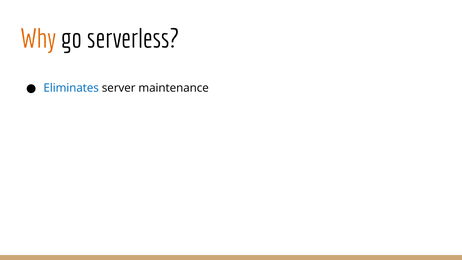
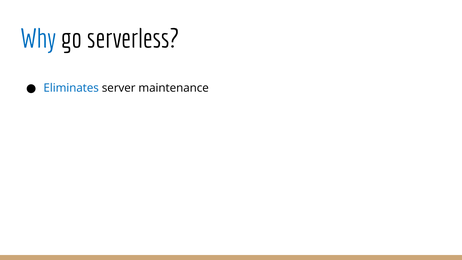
Why colour: orange -> blue
